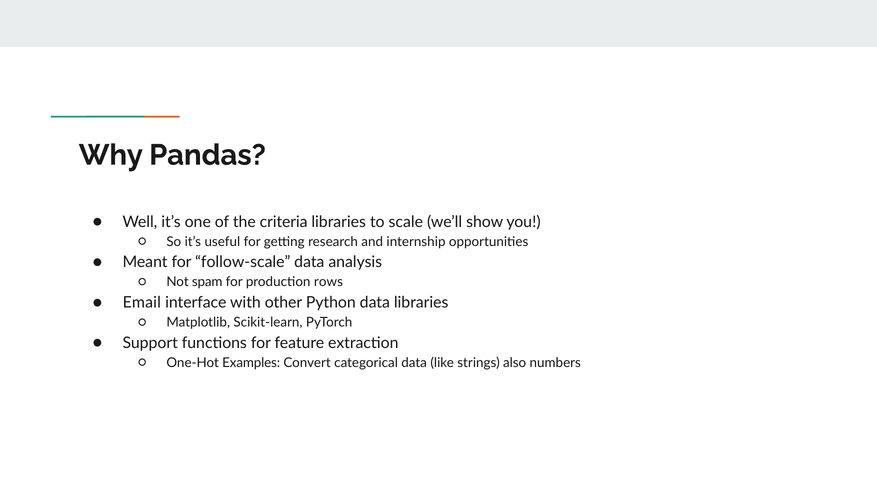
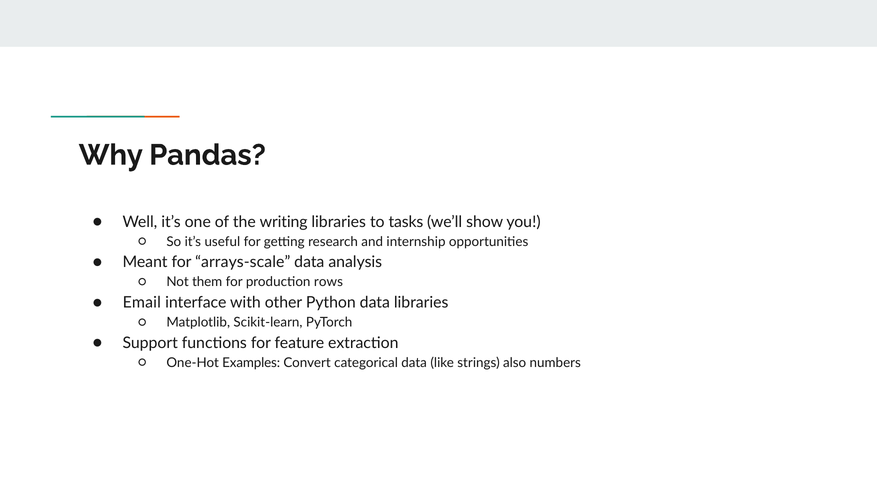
criteria: criteria -> writing
scale: scale -> tasks
follow-scale: follow-scale -> arrays-scale
spam: spam -> them
